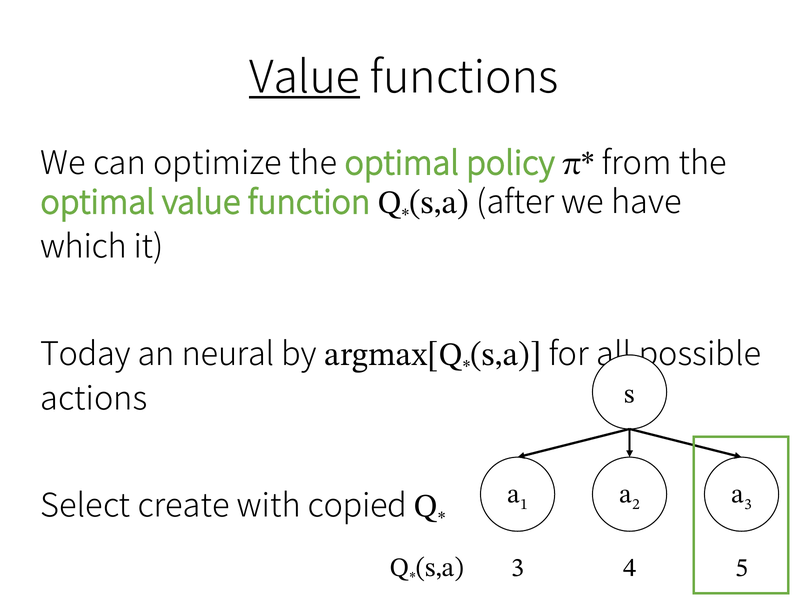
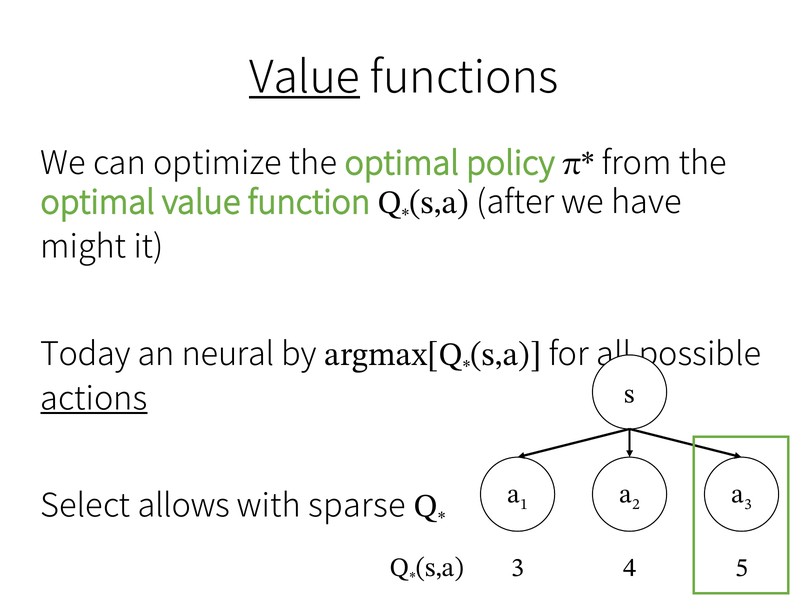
which: which -> might
actions underline: none -> present
create: create -> allows
copied: copied -> sparse
